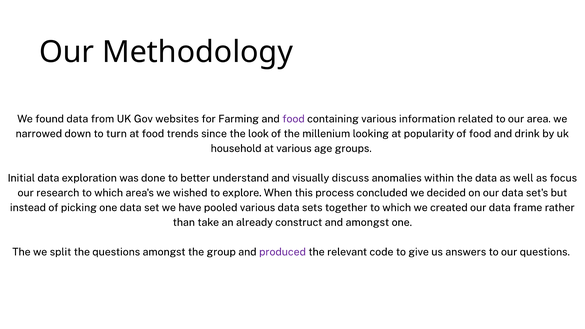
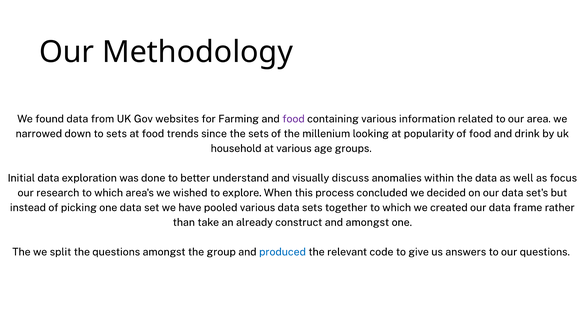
to turn: turn -> sets
the look: look -> sets
produced colour: purple -> blue
